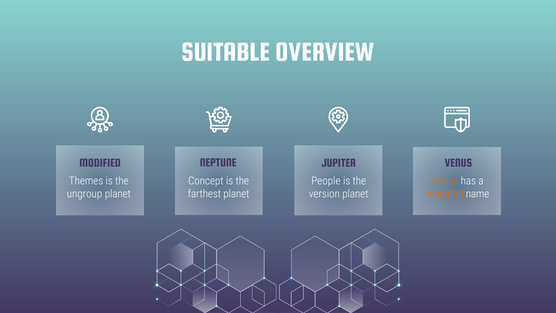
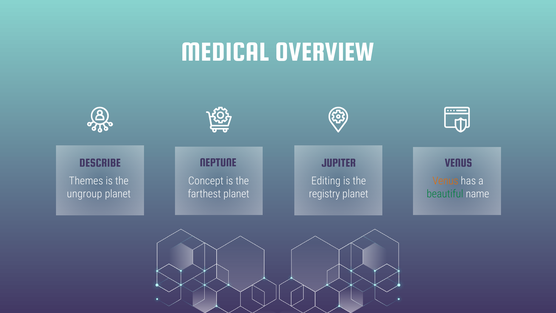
SUITABLE: SUITABLE -> MEDICAL
MODIFIED: MODIFIED -> DESCRIBE
People: People -> Editing
version: version -> registry
beautiful colour: orange -> green
